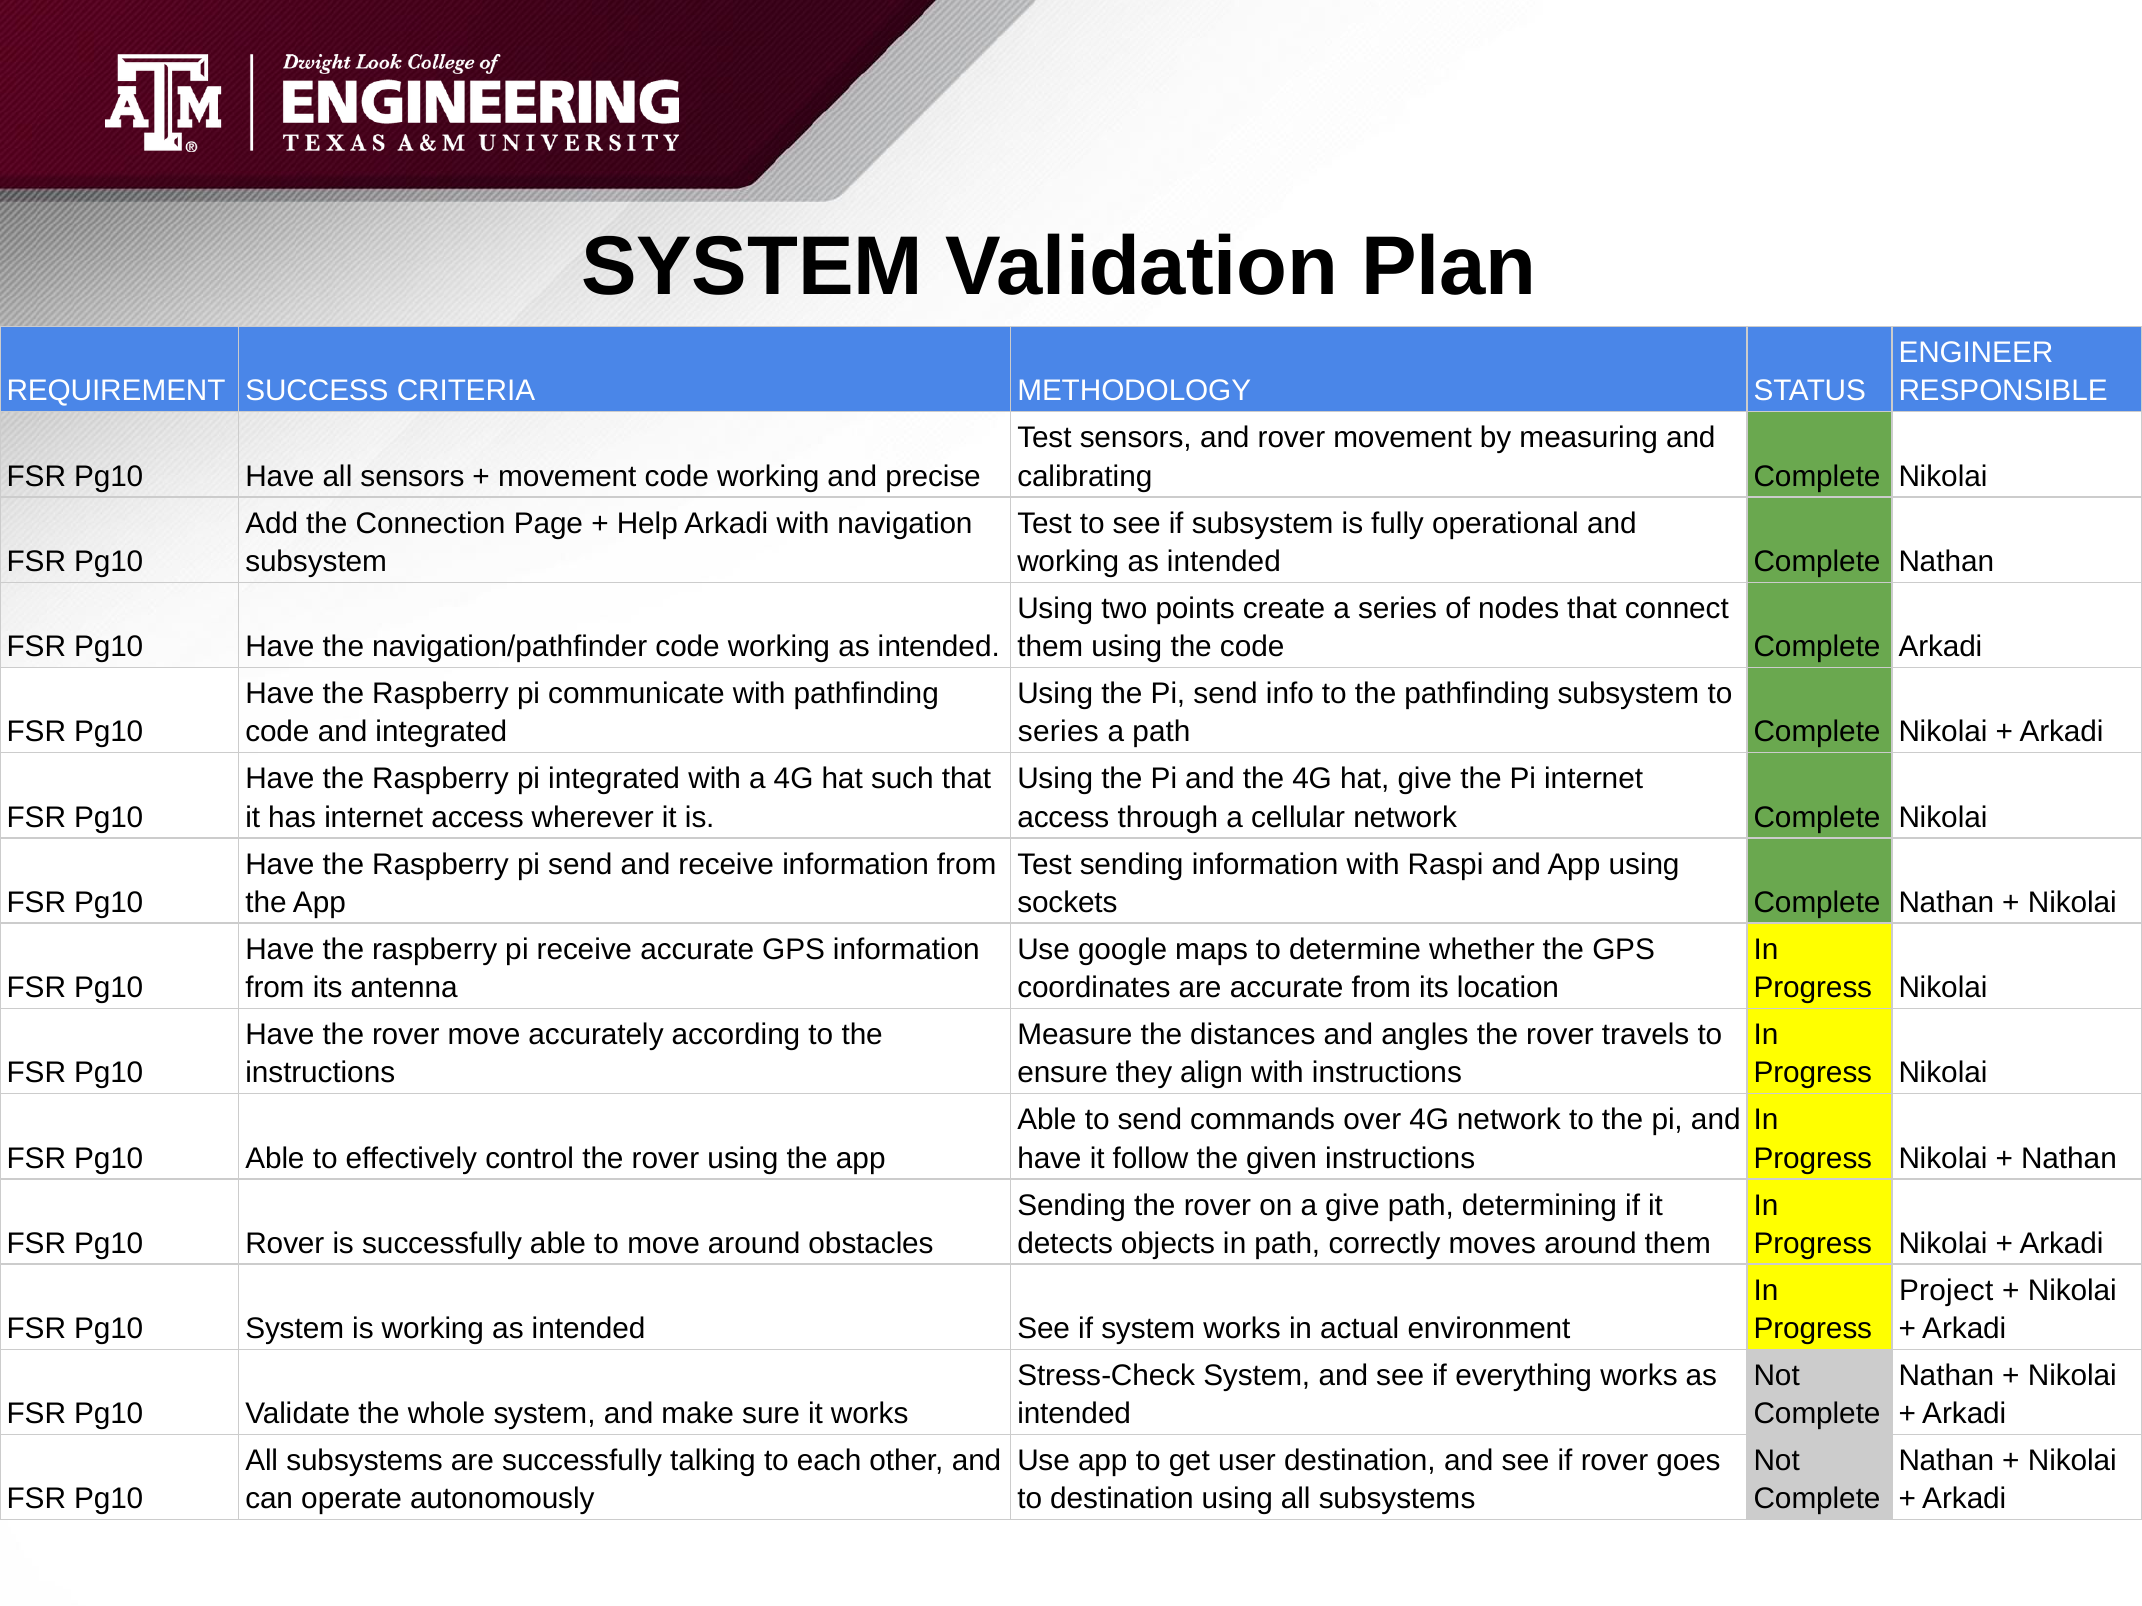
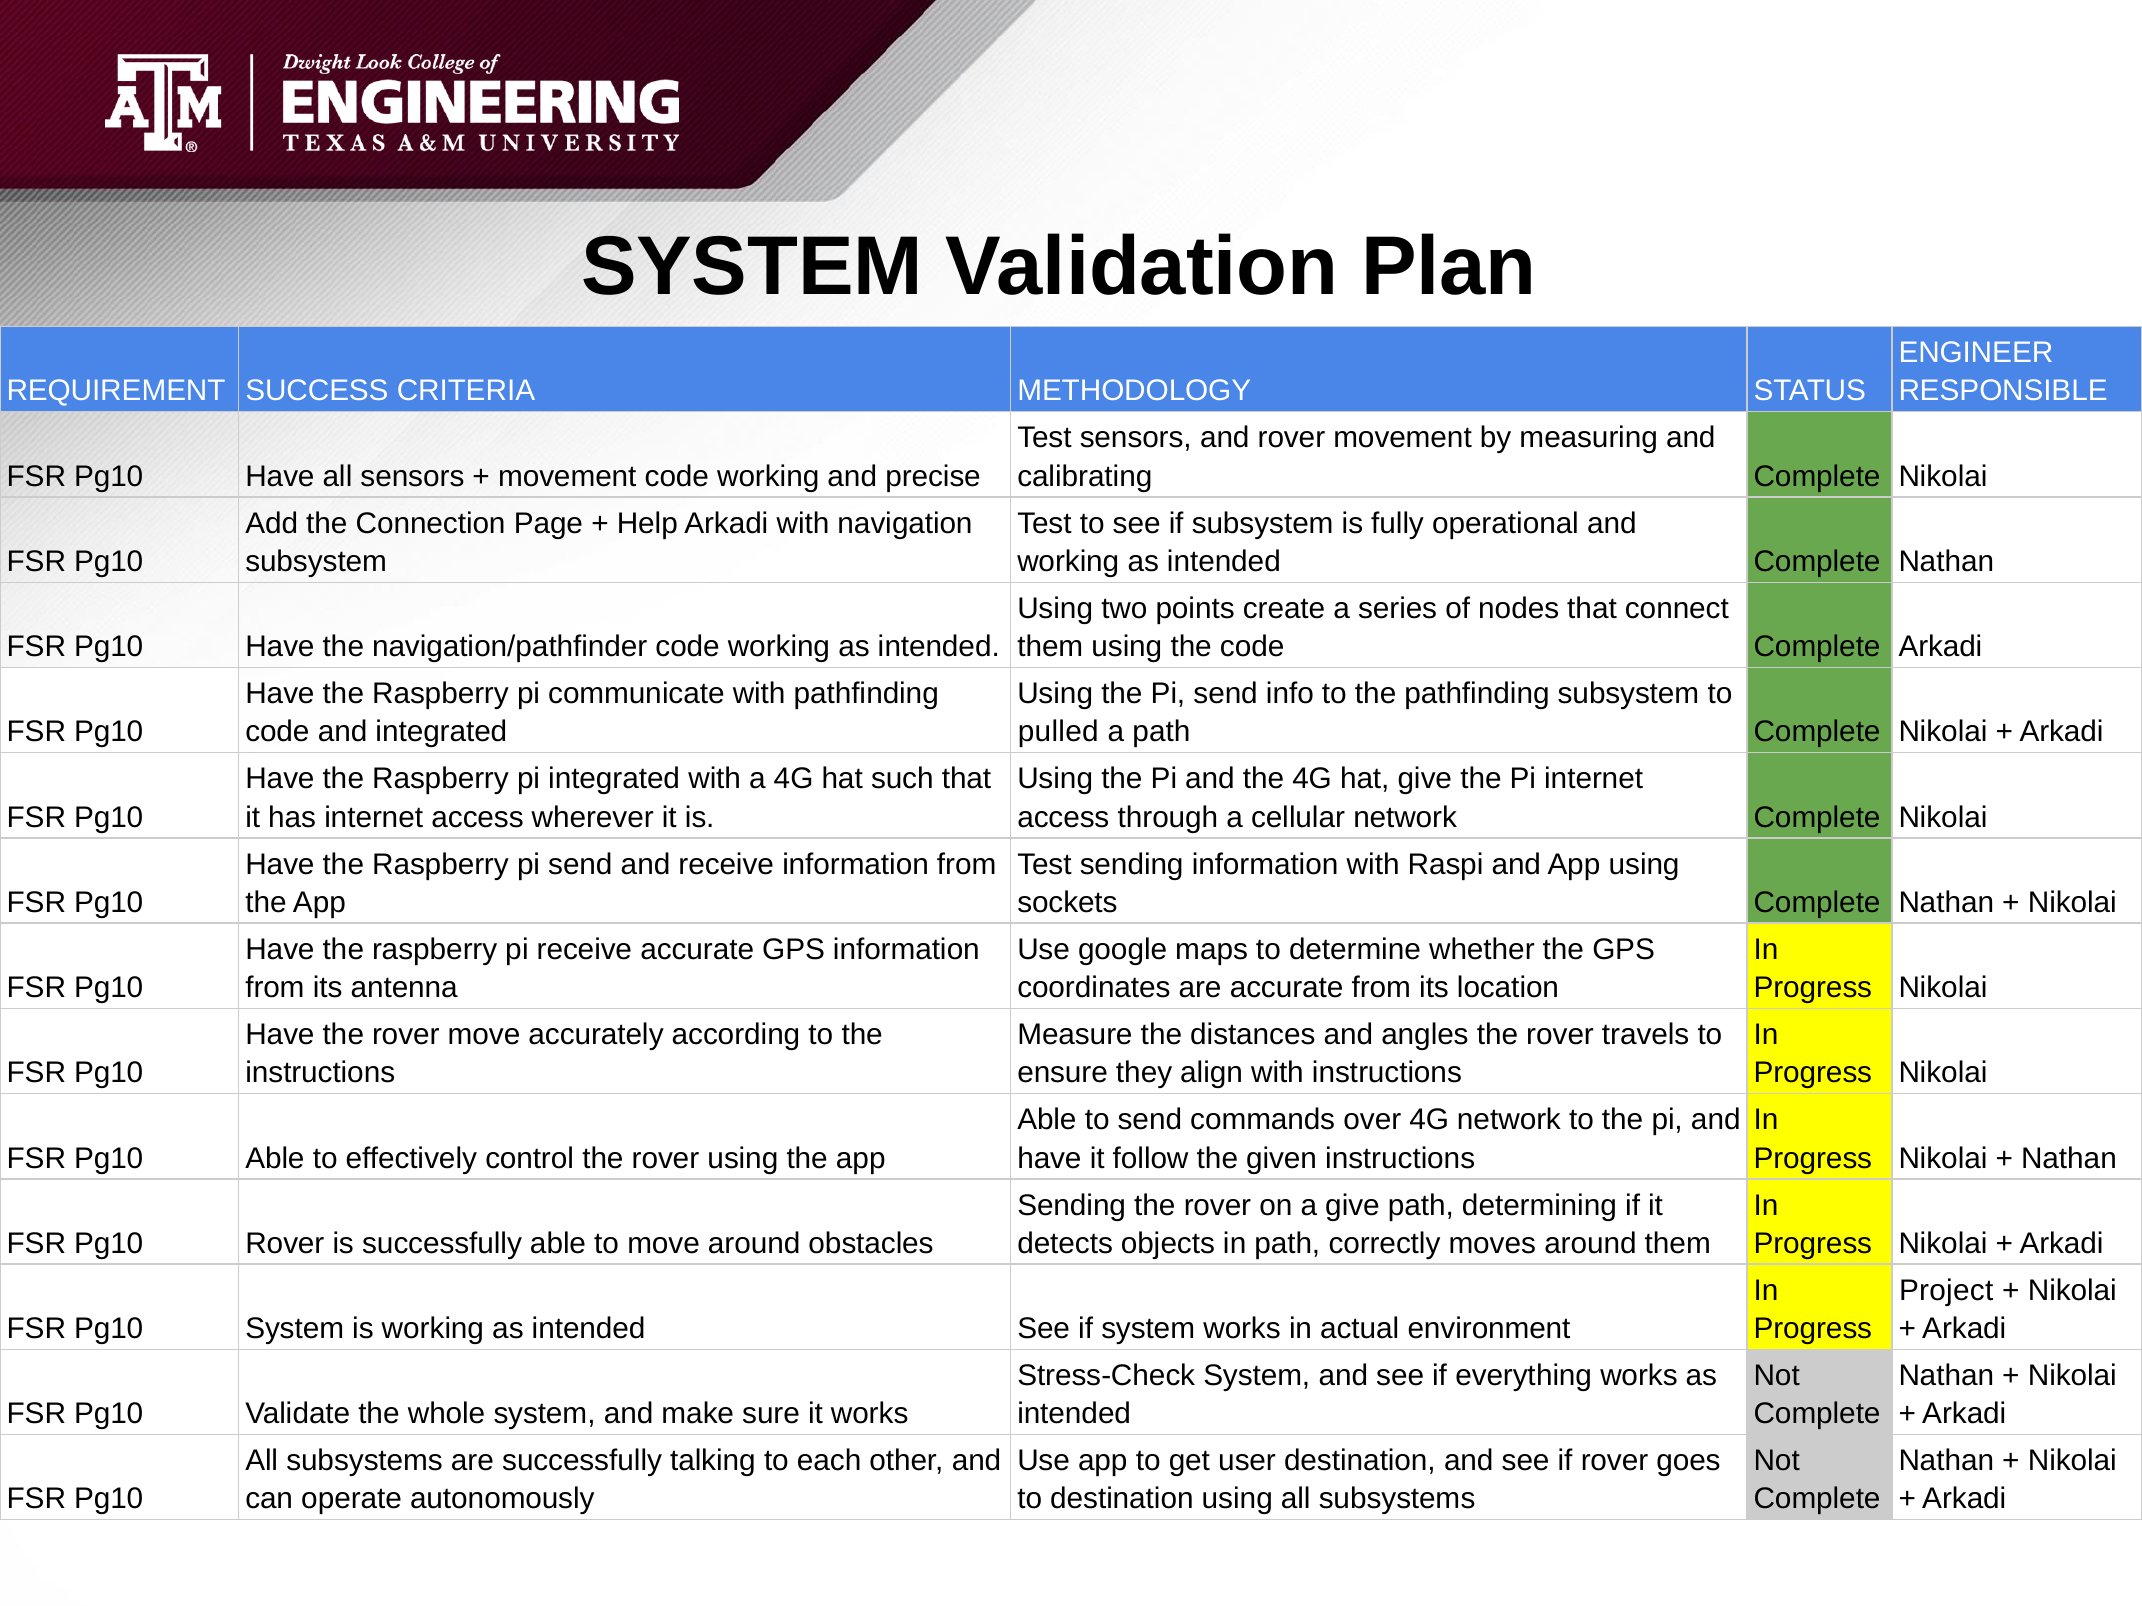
series at (1058, 732): series -> pulled
